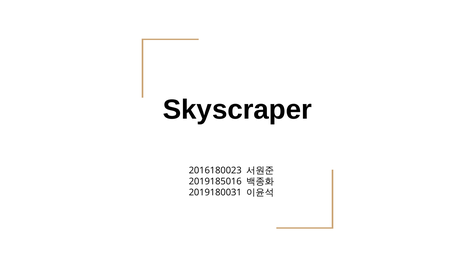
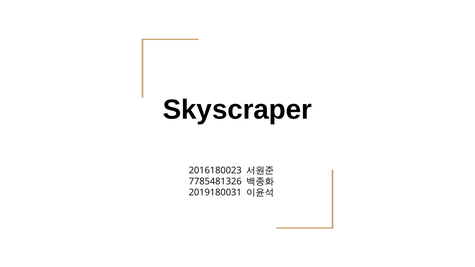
2019185016: 2019185016 -> 7785481326
